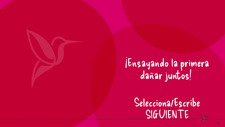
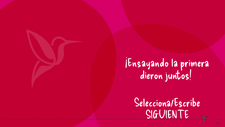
dañar: dañar -> dieron
